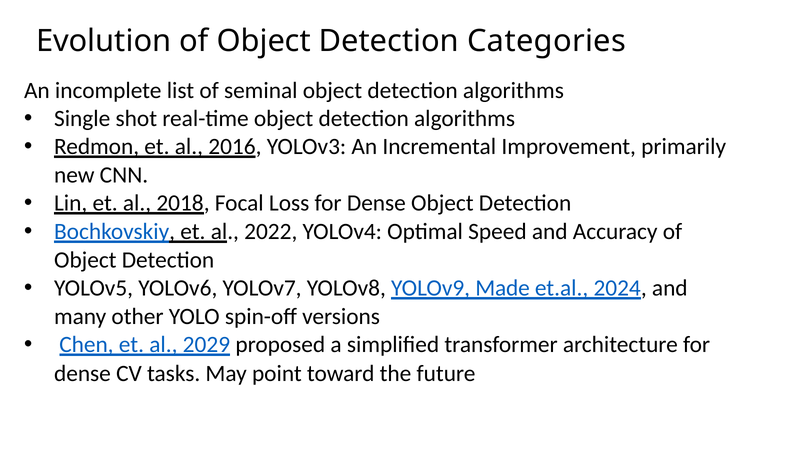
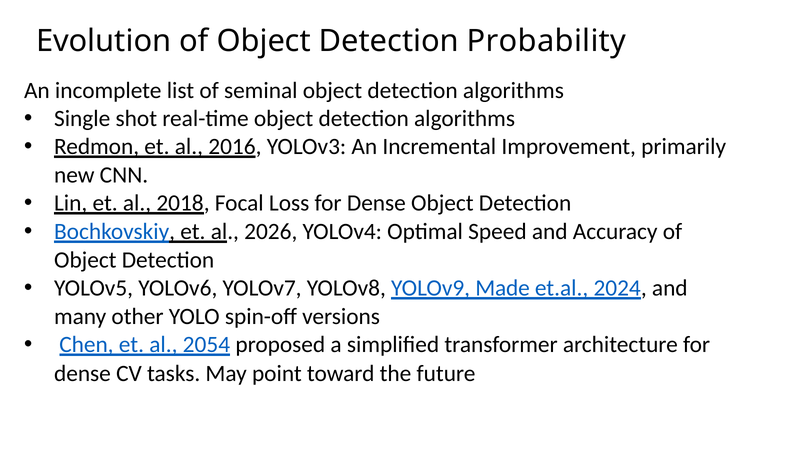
Categories: Categories -> Probability
2022: 2022 -> 2026
2029: 2029 -> 2054
